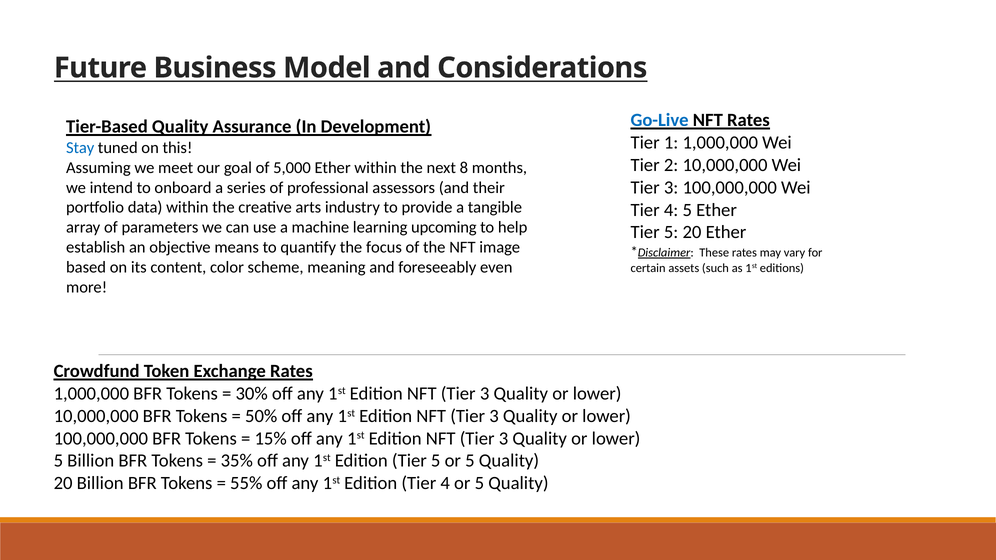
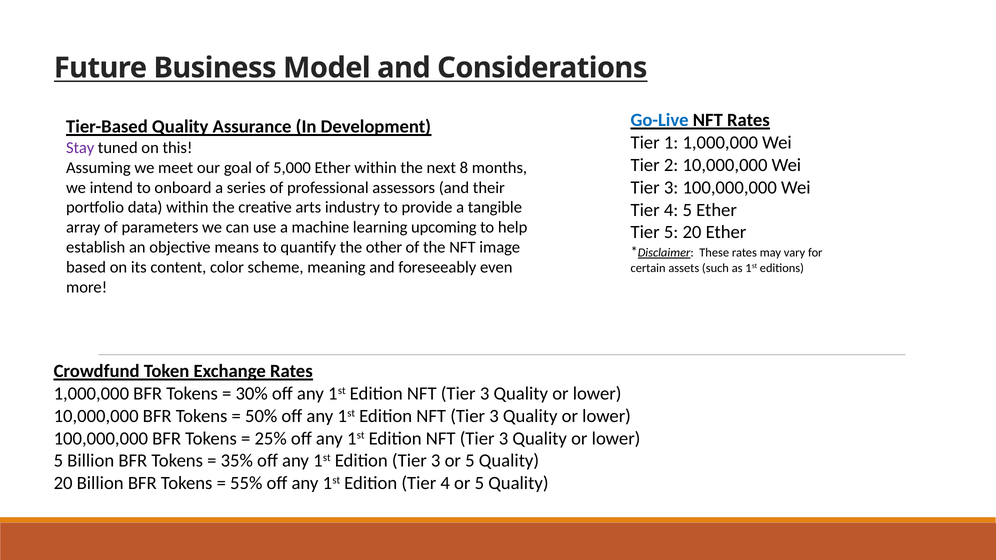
Stay colour: blue -> purple
focus: focus -> other
15%: 15% -> 25%
Edition Tier 5: 5 -> 3
